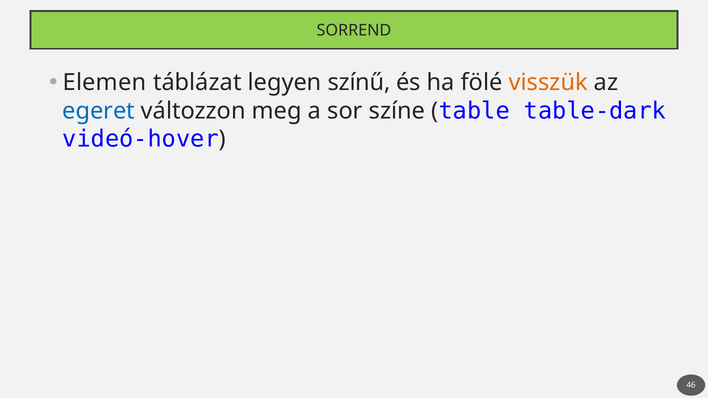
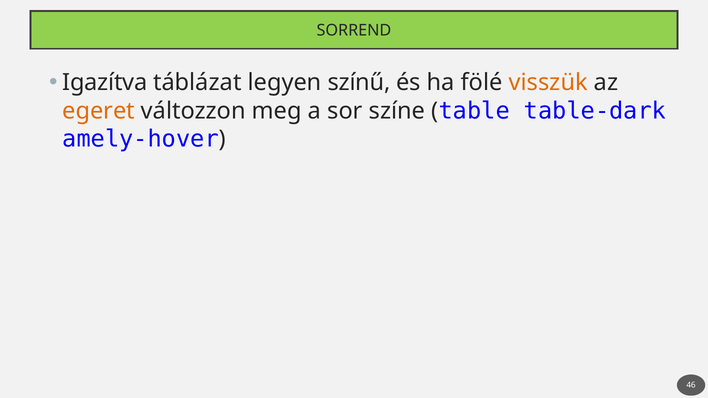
Elemen: Elemen -> Igazítva
egeret colour: blue -> orange
videó-hover: videó-hover -> amely-hover
